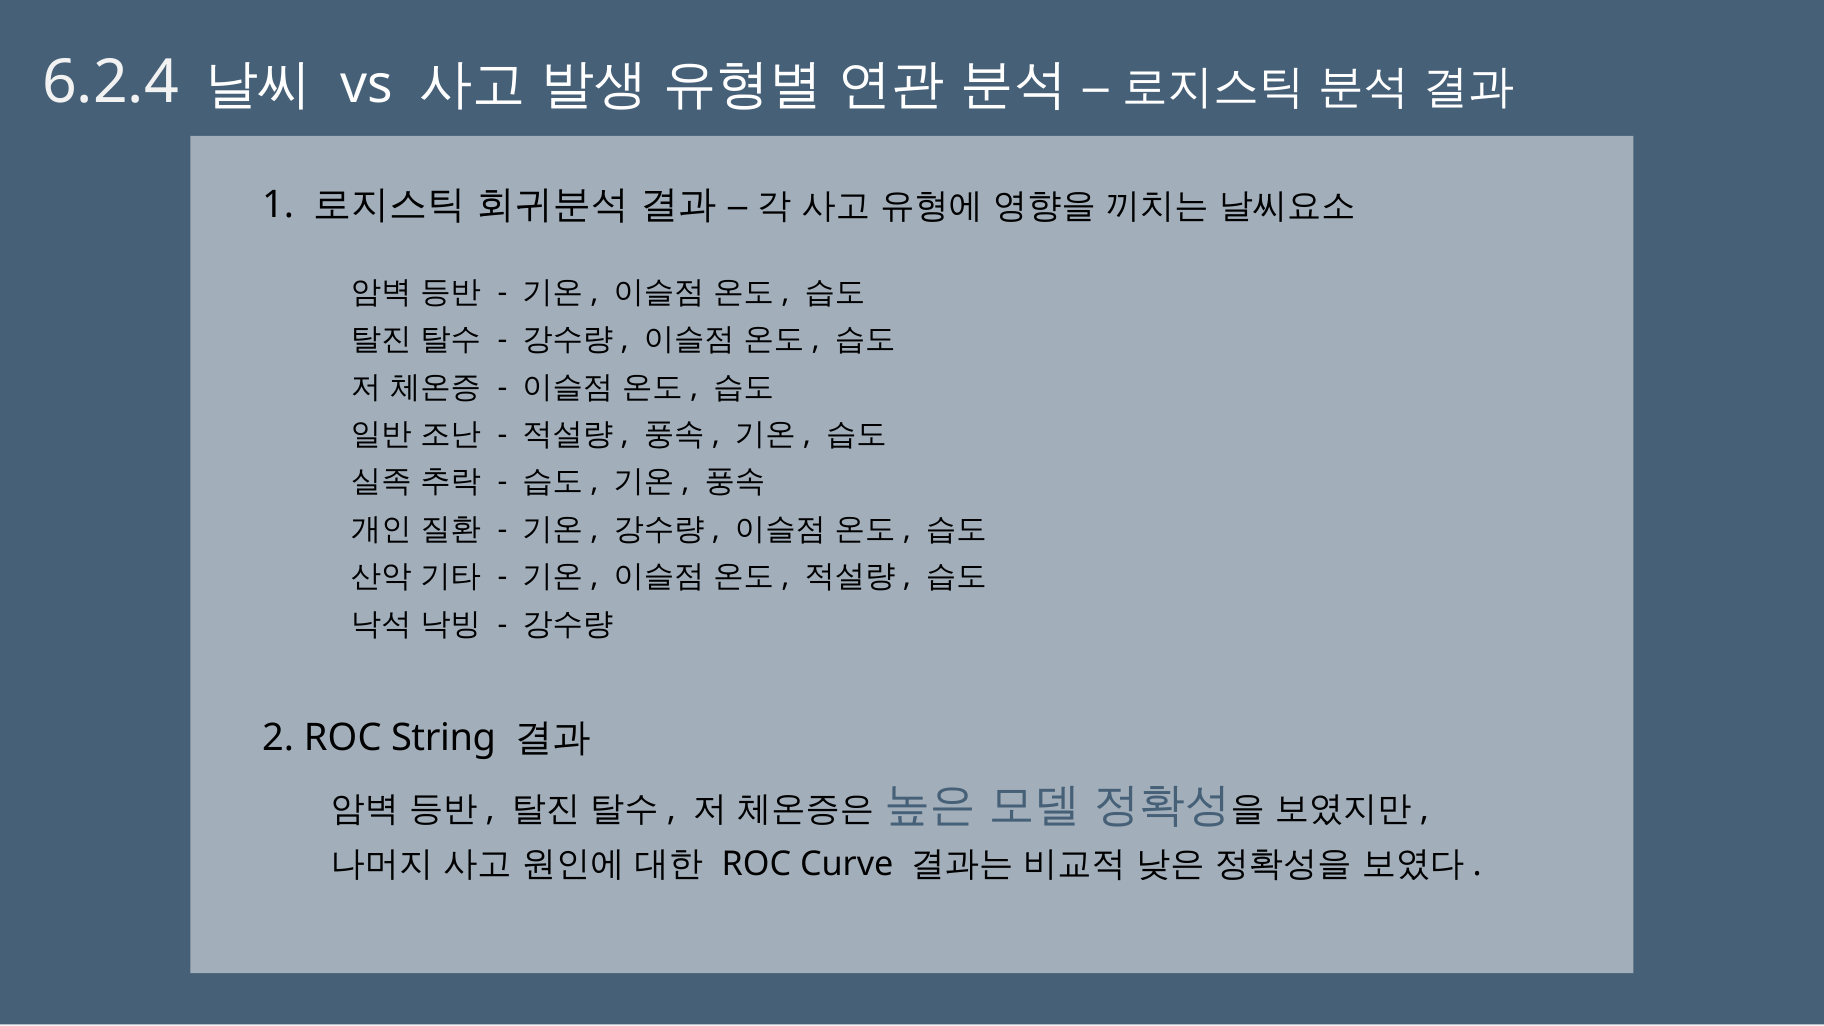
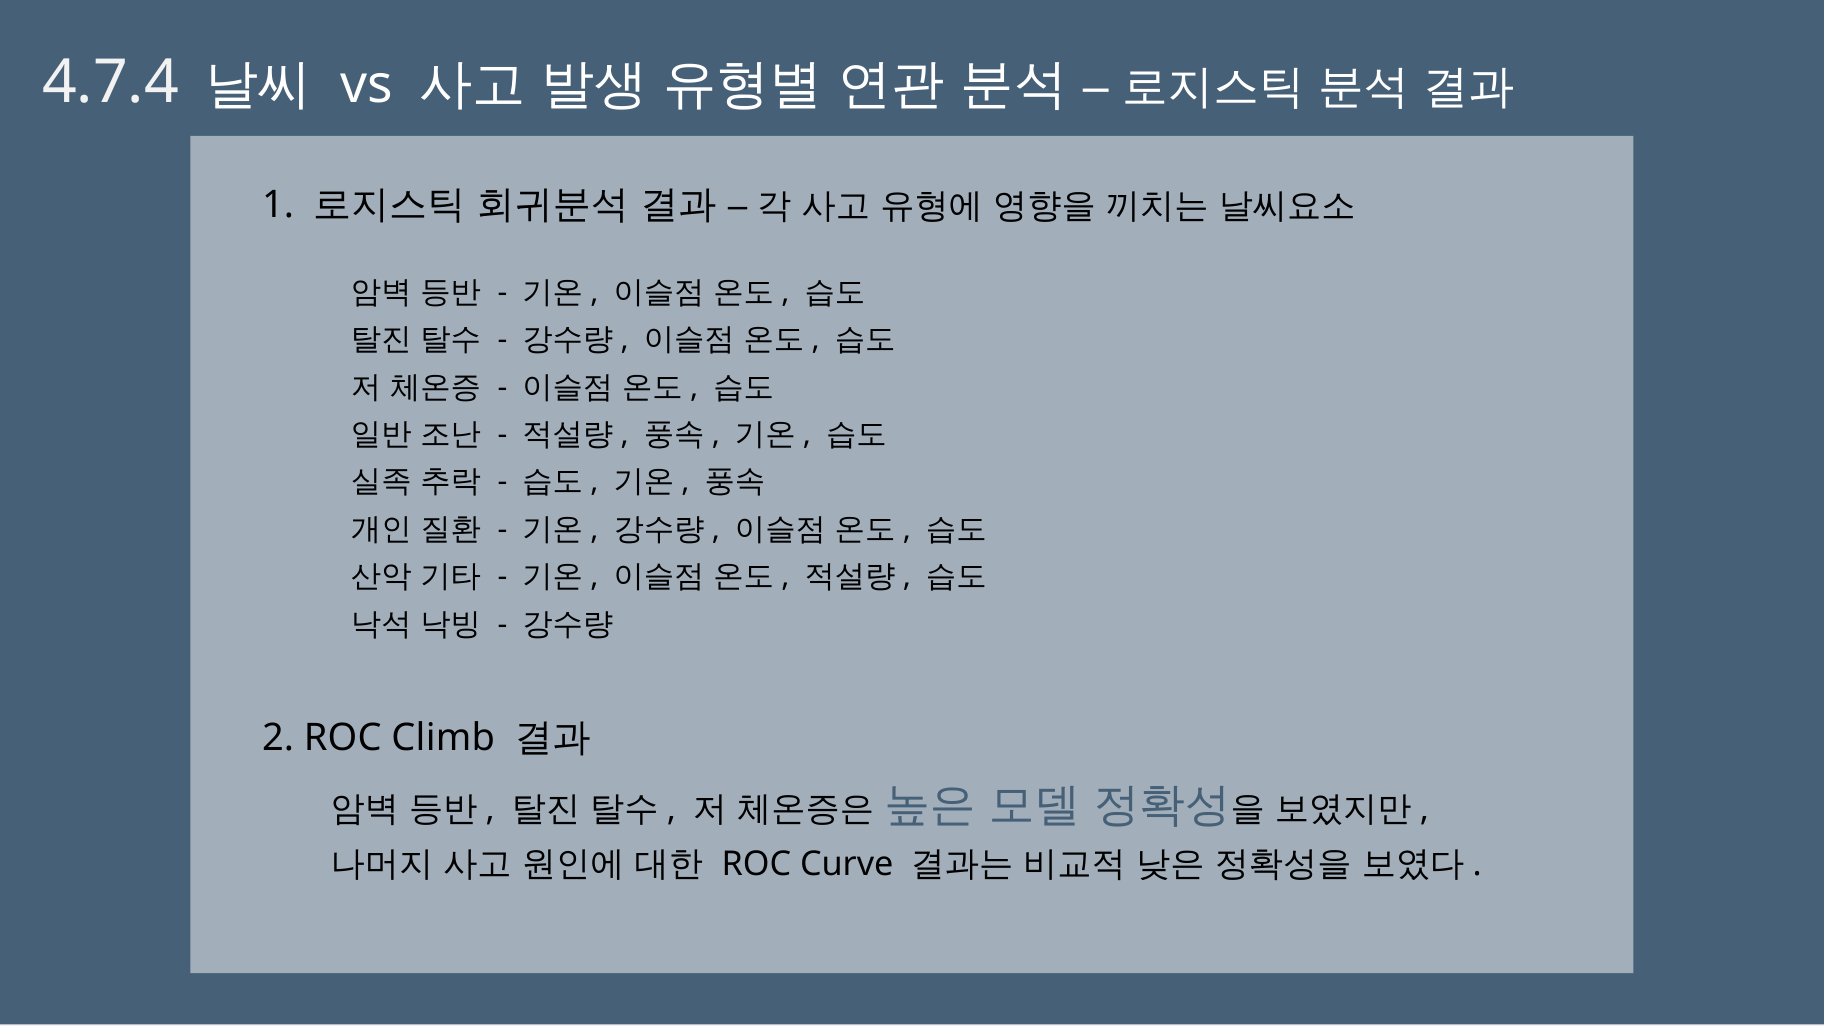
6.2.4: 6.2.4 -> 4.7.4
String: String -> Climb
